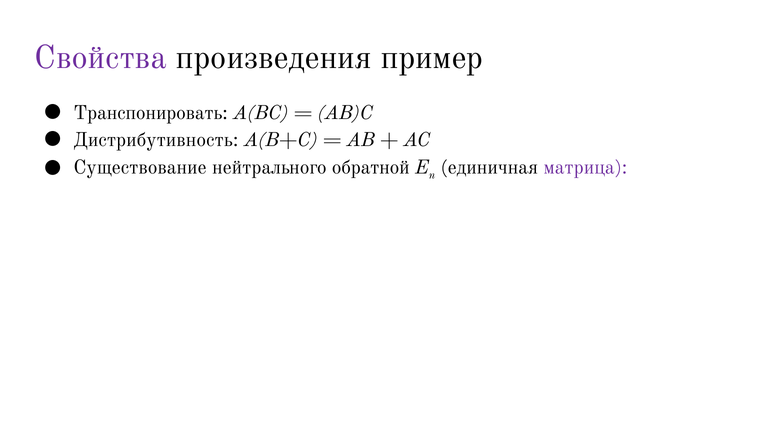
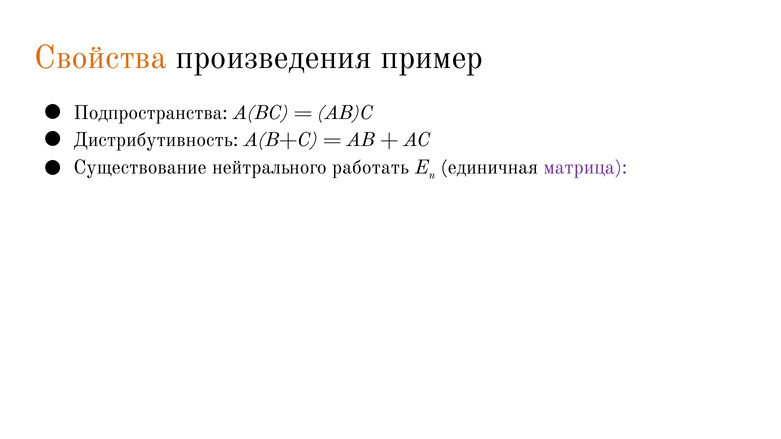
Свойства colour: purple -> orange
Транспонировать: Транспонировать -> Подпространства
обратной: обратной -> работать
